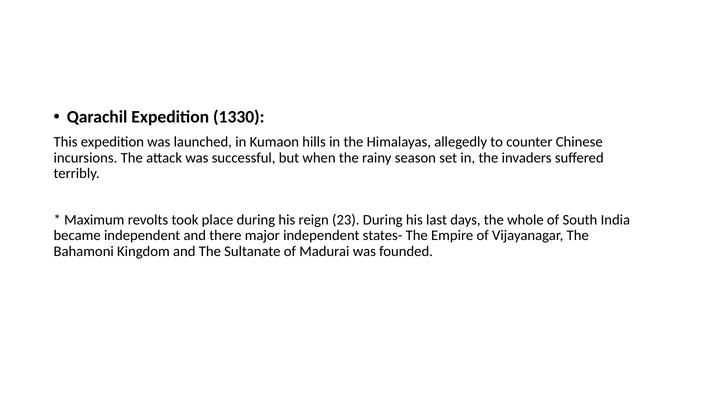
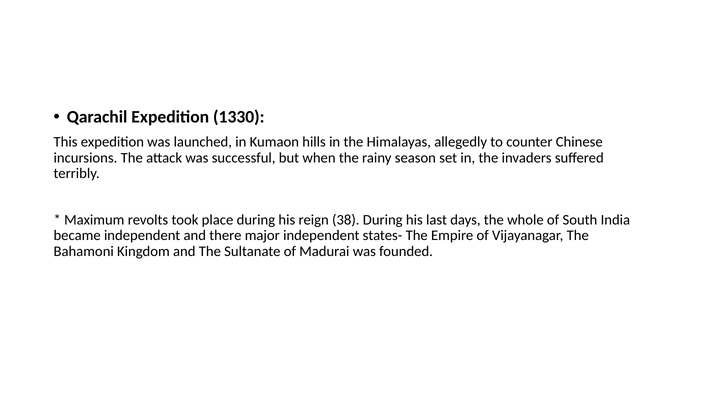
23: 23 -> 38
